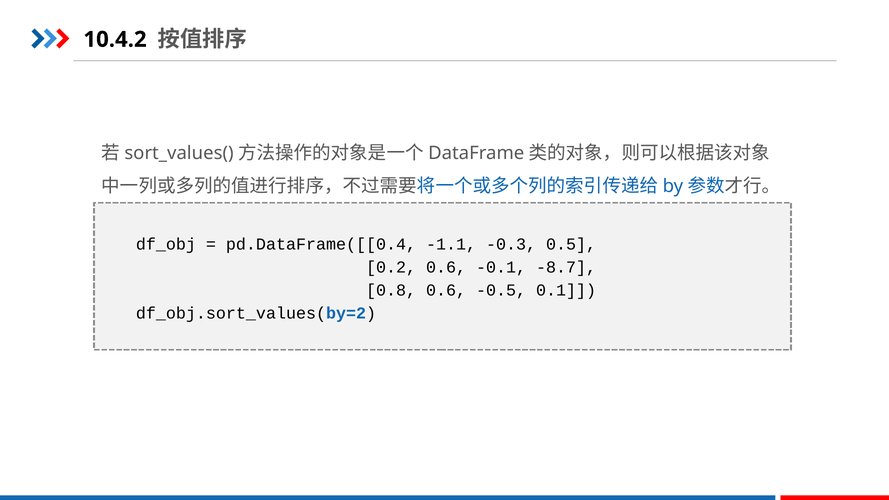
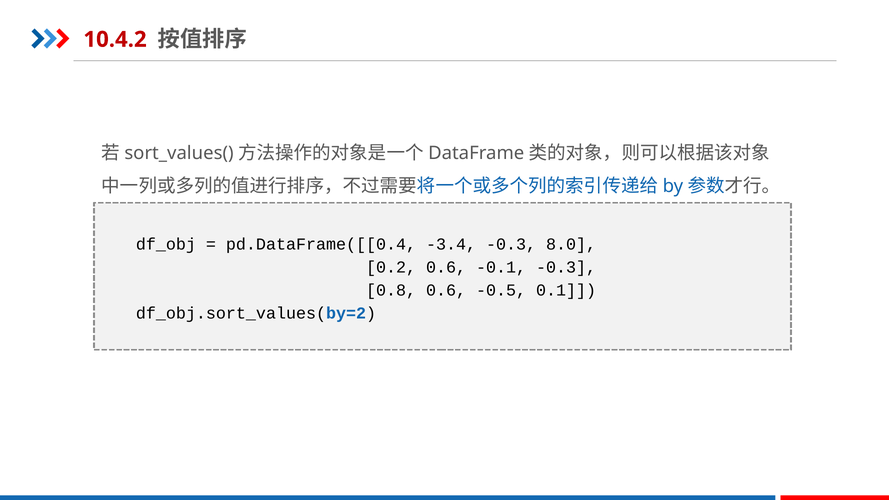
10.4.2 colour: black -> red
-1.1: -1.1 -> -3.4
0.5: 0.5 -> 8.0
-0.1 -8.7: -8.7 -> -0.3
